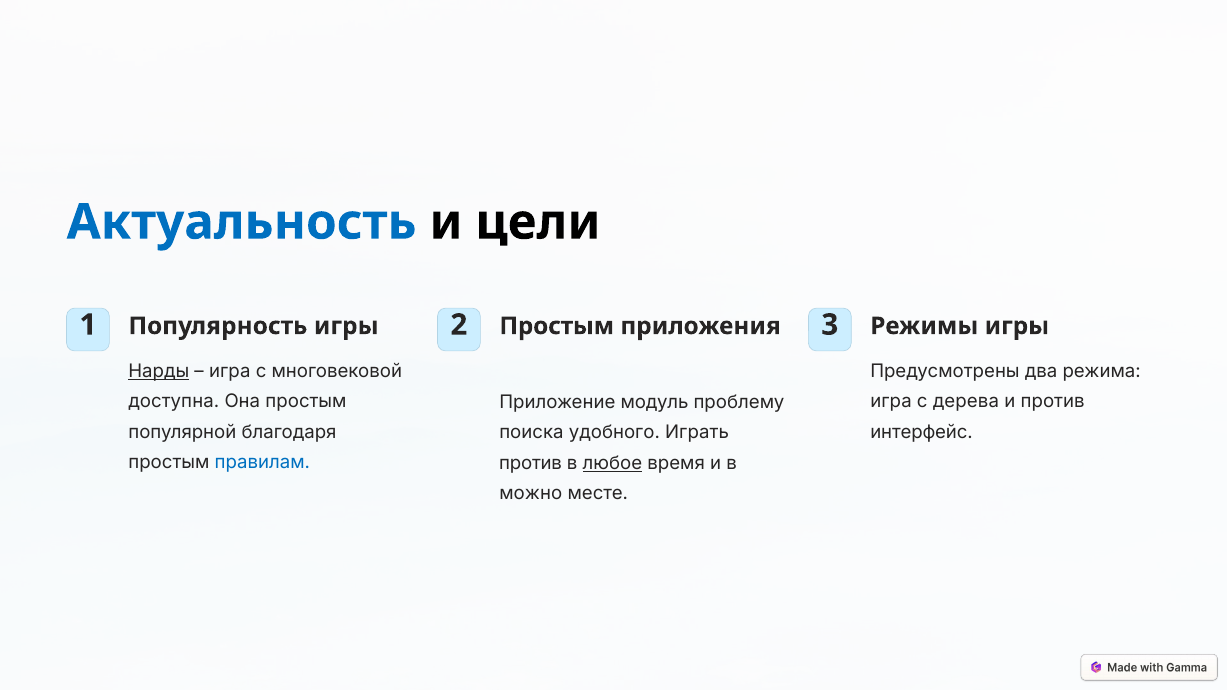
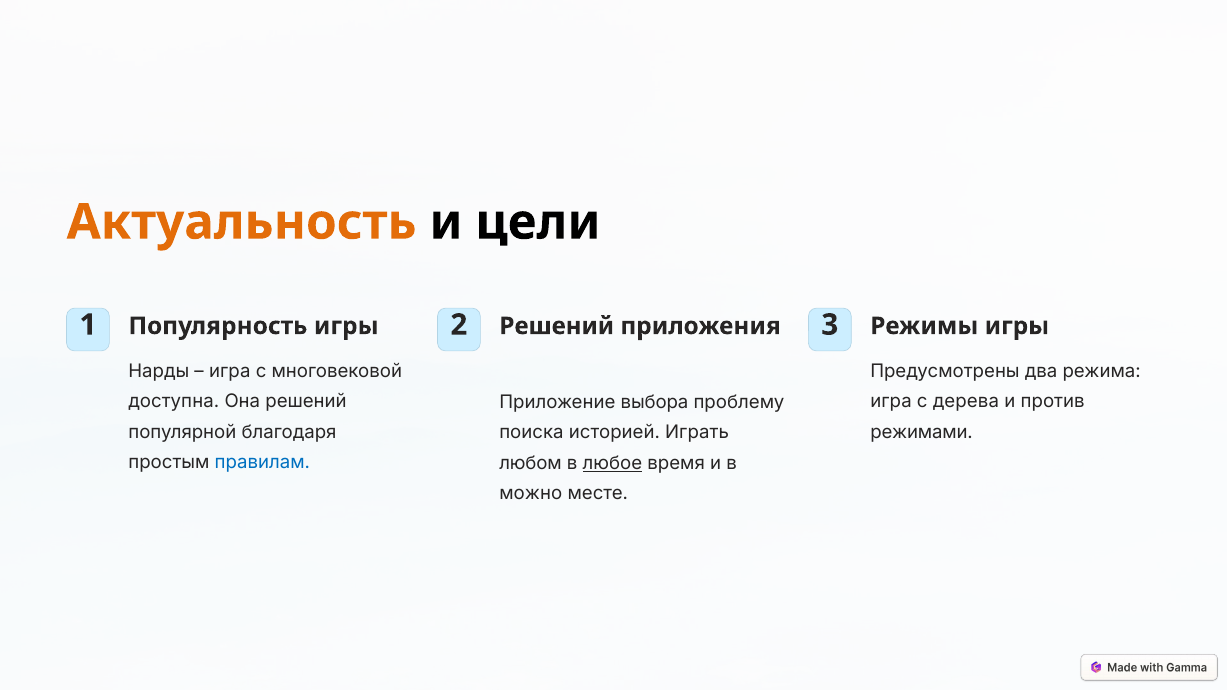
Актуальность colour: blue -> orange
2 Простым: Простым -> Решений
Нарды underline: present -> none
Она простым: простым -> решений
модуль: модуль -> выбора
интерфейс: интерфейс -> режимами
удобного: удобного -> историей
против at (531, 463): против -> любом
